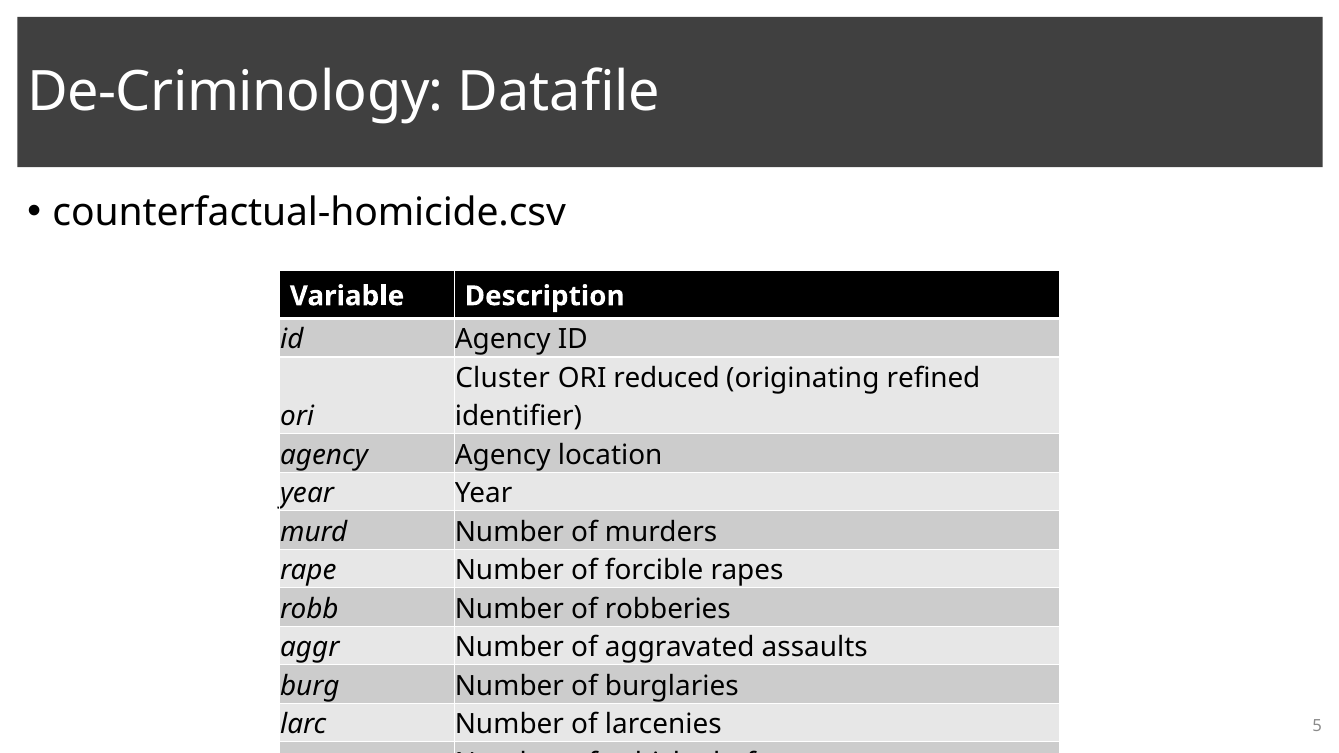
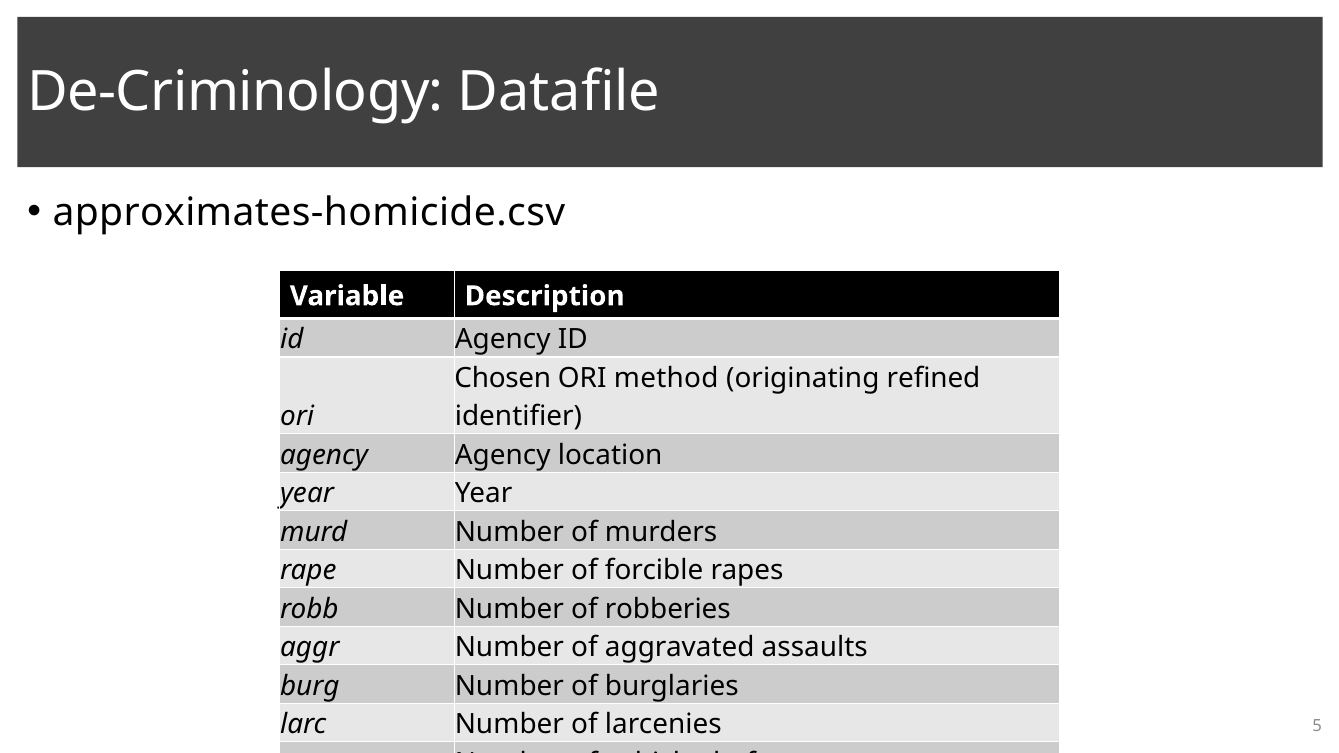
counterfactual-homicide.csv: counterfactual-homicide.csv -> approximates-homicide.csv
Cluster: Cluster -> Chosen
reduced: reduced -> method
